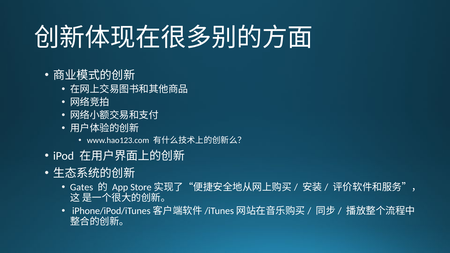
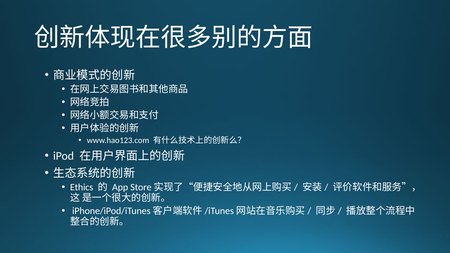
Gates: Gates -> Ethics
